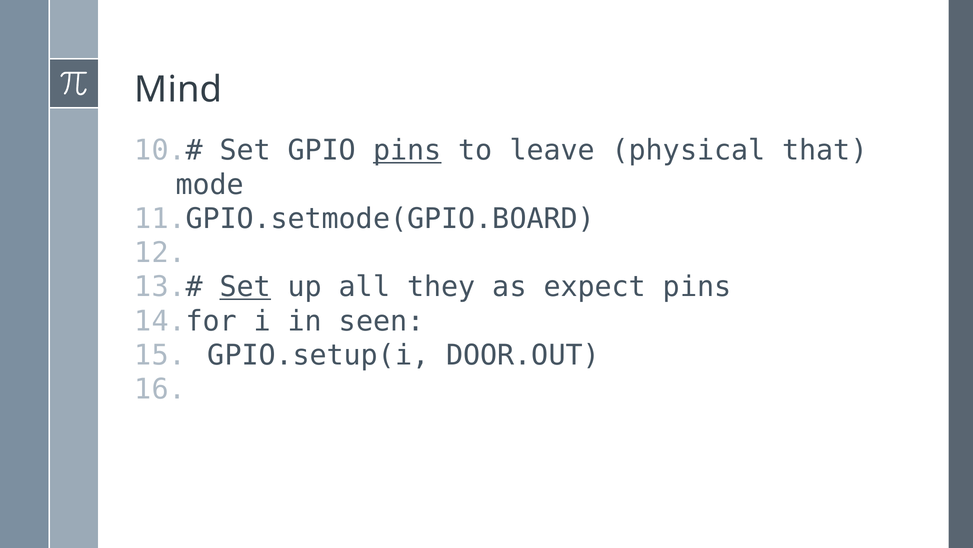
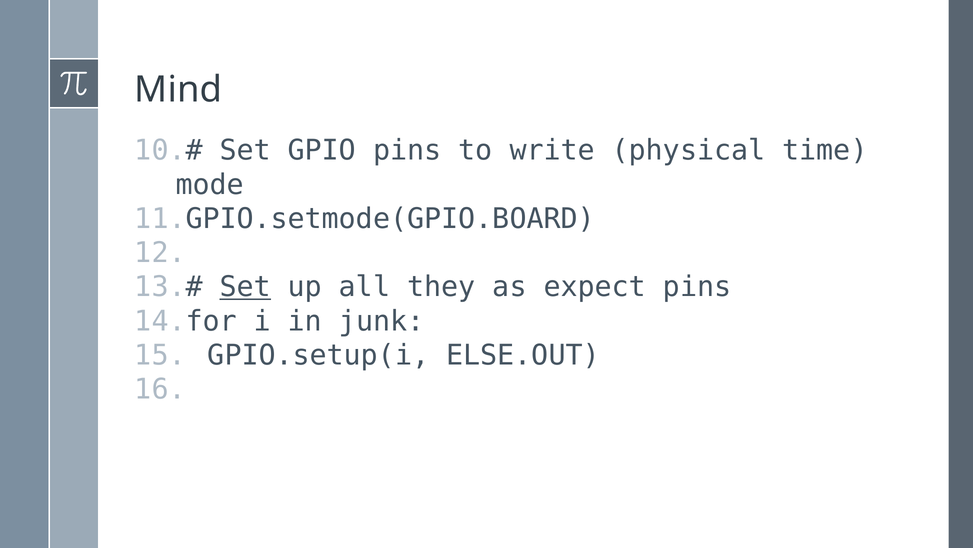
pins at (407, 150) underline: present -> none
leave: leave -> write
that: that -> time
seen: seen -> junk
DOOR.OUT: DOOR.OUT -> ELSE.OUT
